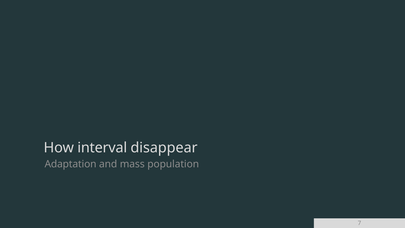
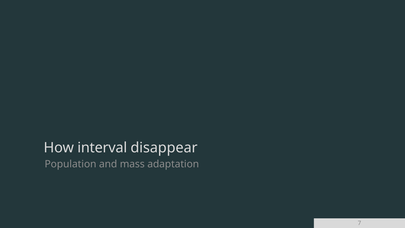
Adaptation: Adaptation -> Population
population: population -> adaptation
